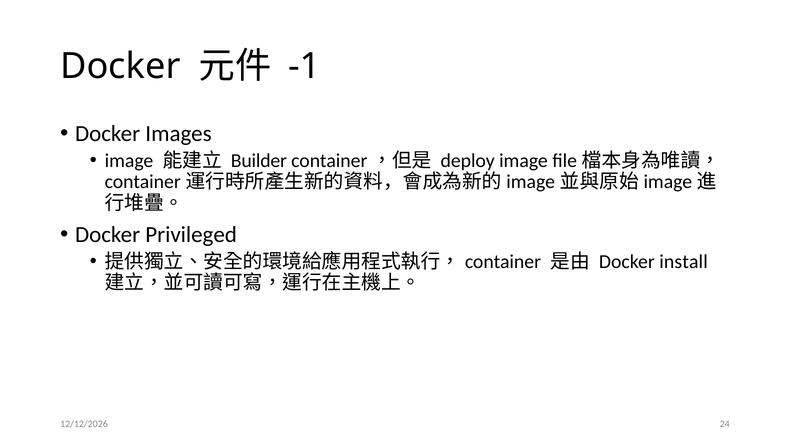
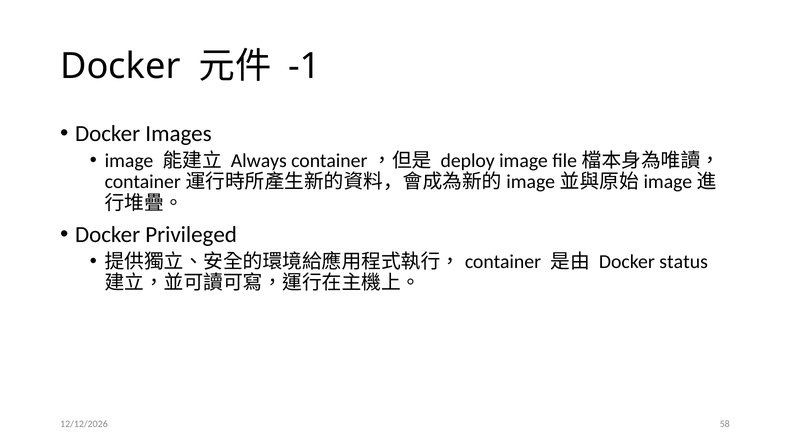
Builder: Builder -> Always
install: install -> status
24: 24 -> 58
